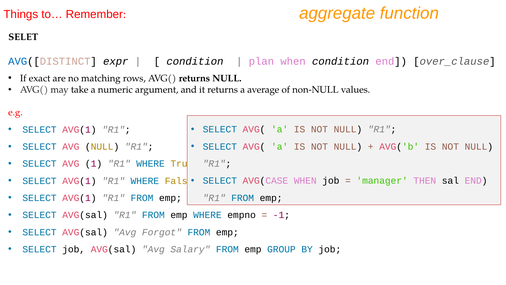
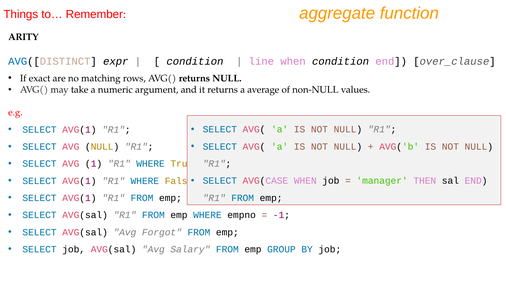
SELET: SELET -> ARITY
plan: plan -> line
